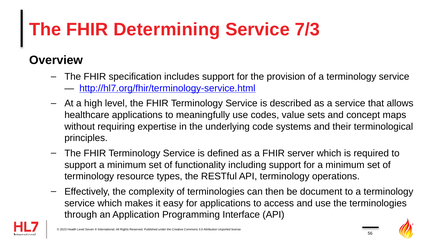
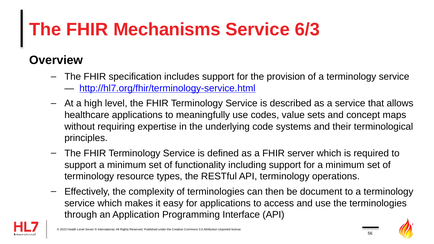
Determining: Determining -> Mechanisms
7/3: 7/3 -> 6/3
